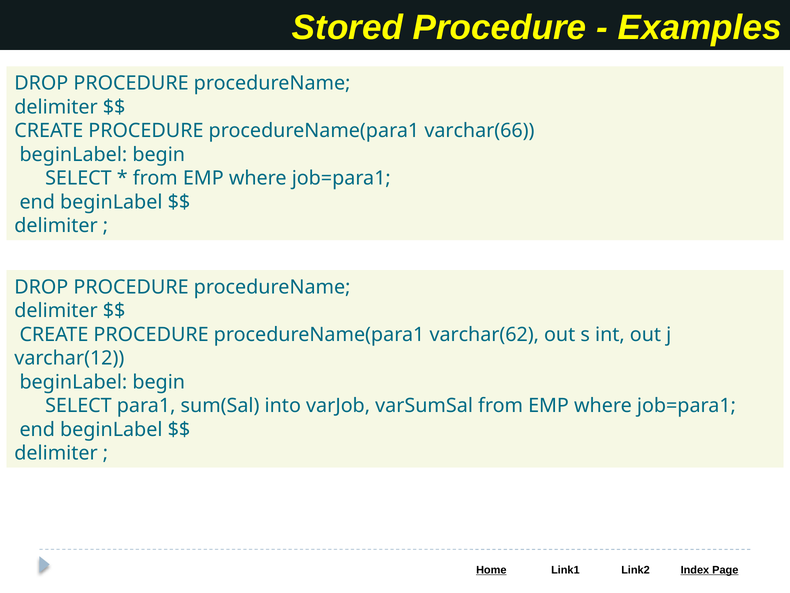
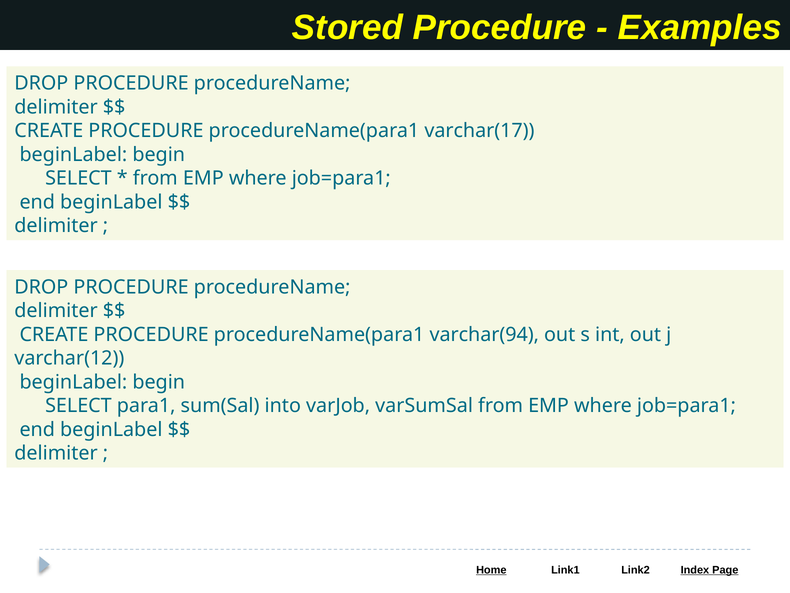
varchar(66: varchar(66 -> varchar(17
varchar(62: varchar(62 -> varchar(94
